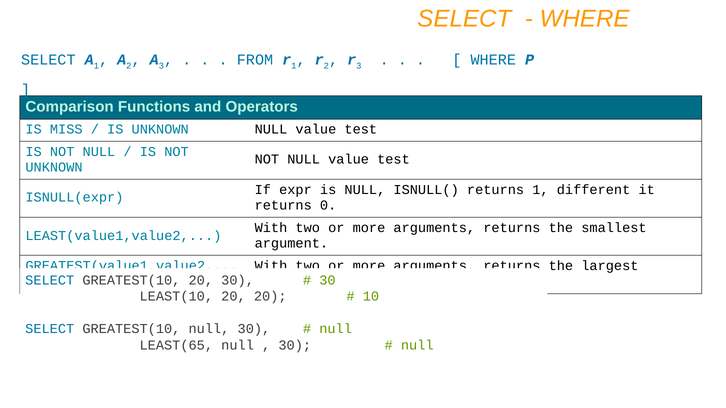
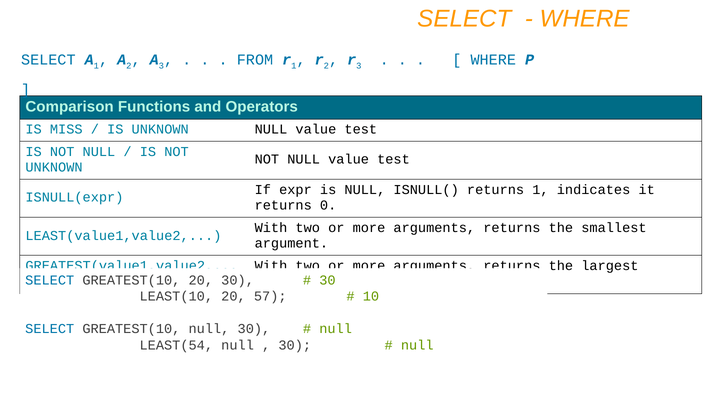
different: different -> indicates
20 20: 20 -> 57
LEAST(65: LEAST(65 -> LEAST(54
